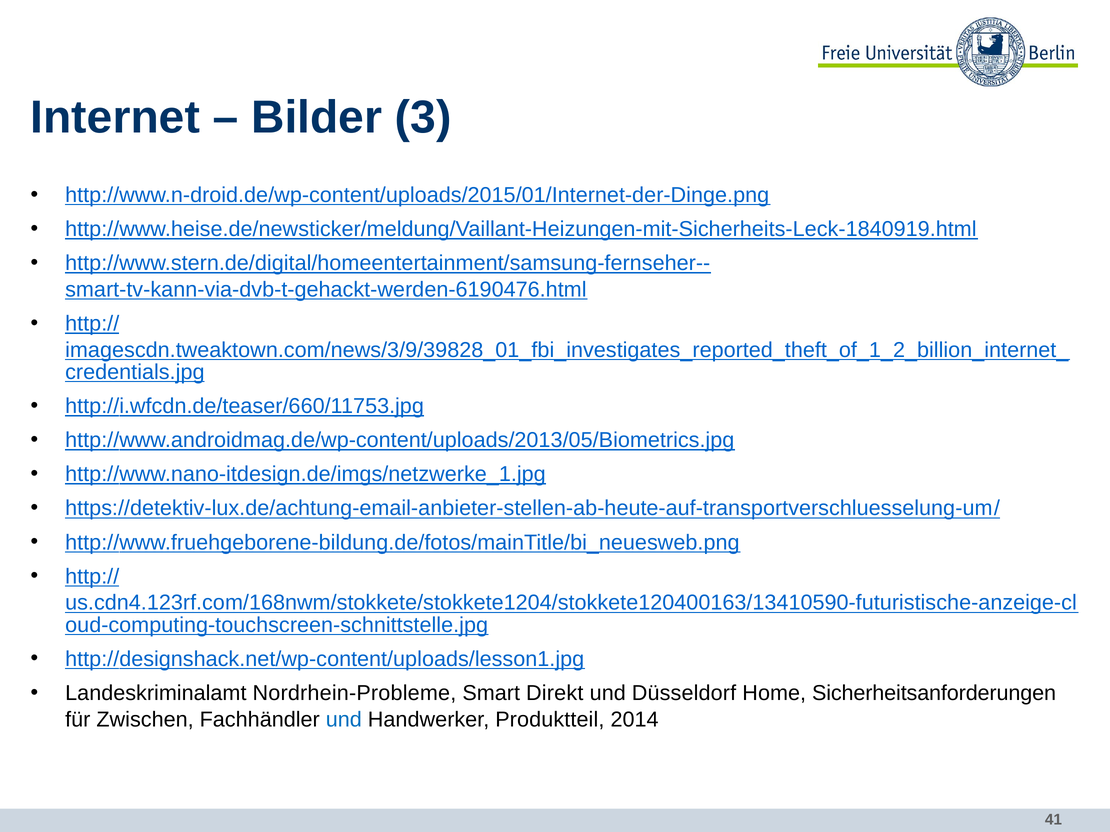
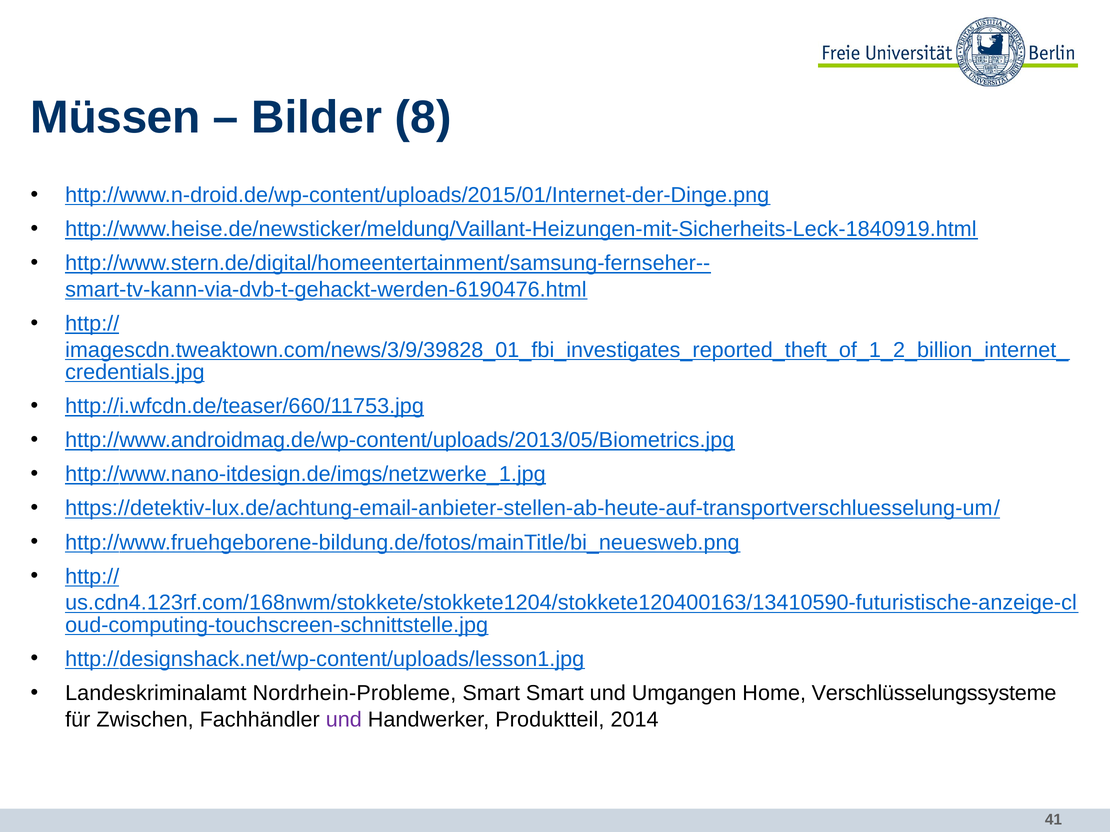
Internet: Internet -> Müssen
3: 3 -> 8
Smart Direkt: Direkt -> Smart
Düsseldorf: Düsseldorf -> Umgangen
Sicherheitsanforderungen: Sicherheitsanforderungen -> Verschlüsselungssysteme
und at (344, 720) colour: blue -> purple
